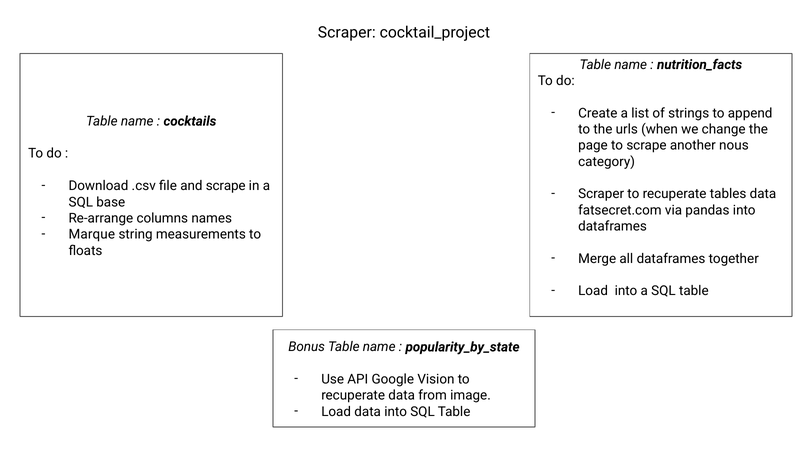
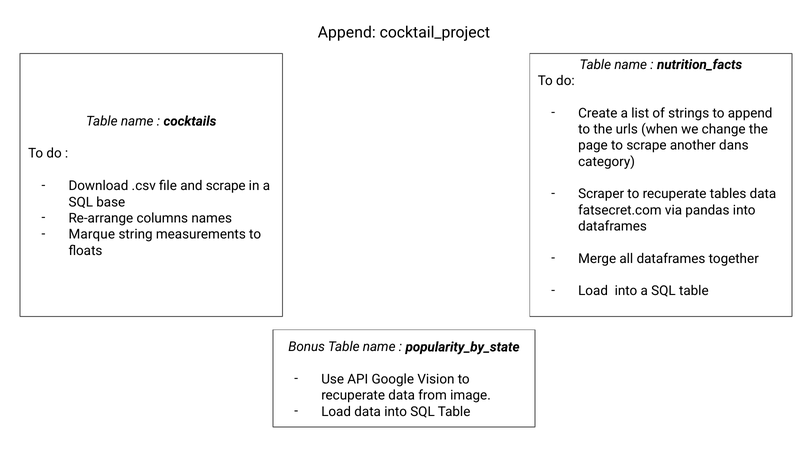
Scraper at (347, 33): Scraper -> Append
nous: nous -> dans
